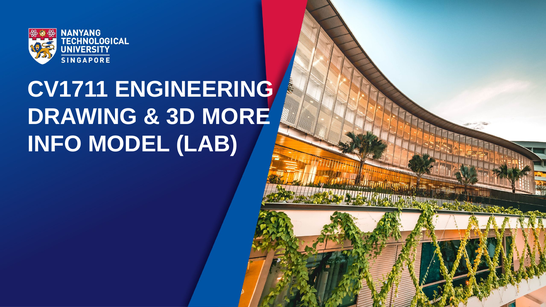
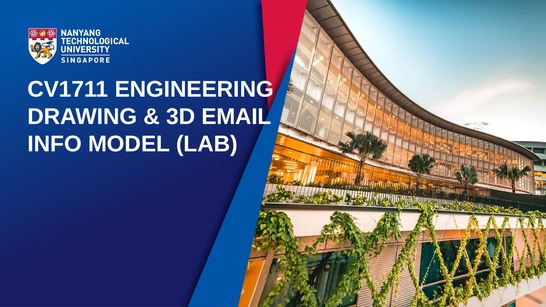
MORE: MORE -> EMAIL
